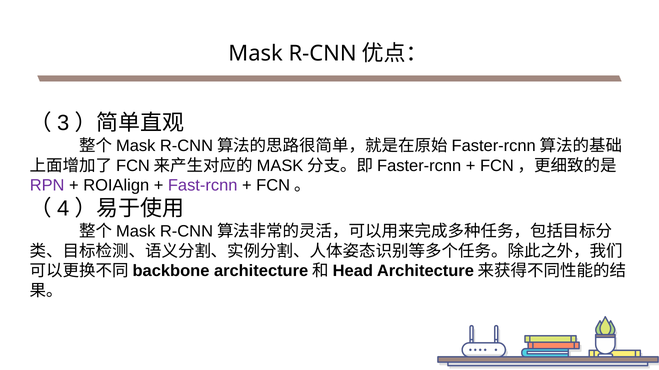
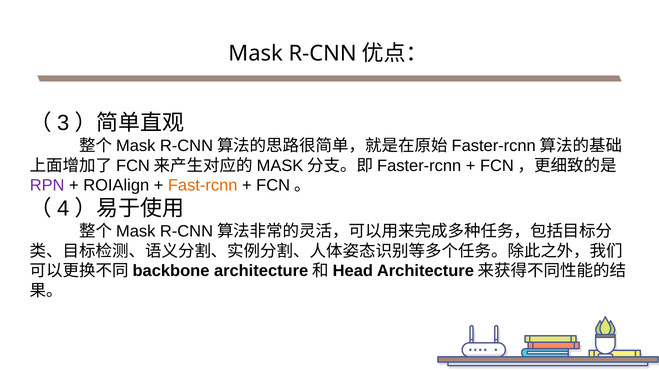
Fast-rcnn colour: purple -> orange
